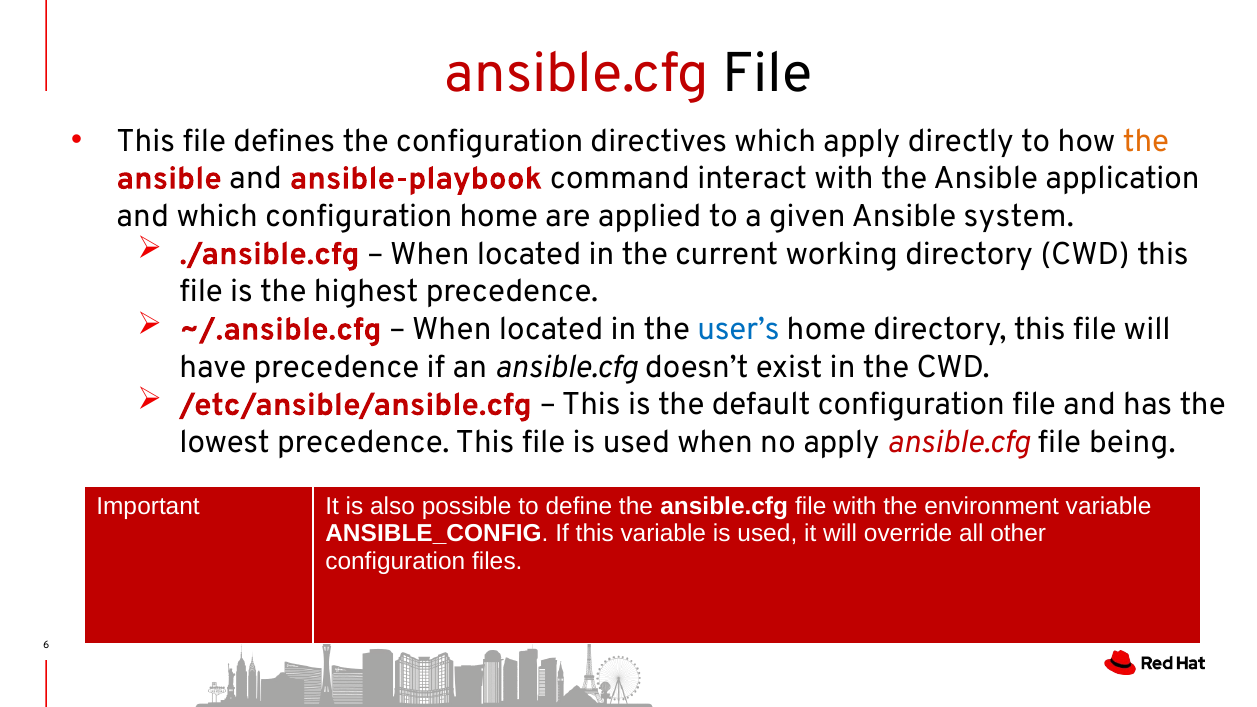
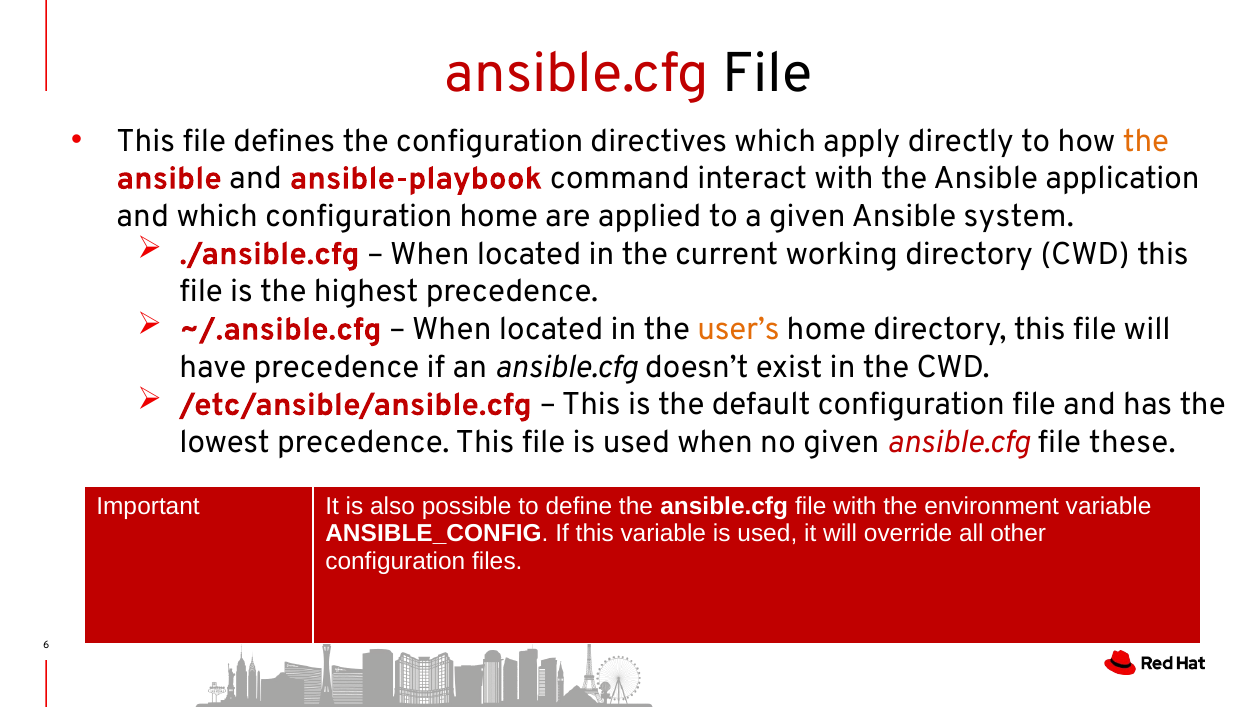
user’s colour: blue -> orange
no apply: apply -> given
being: being -> these
